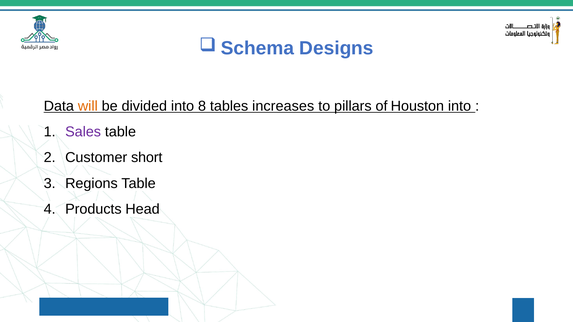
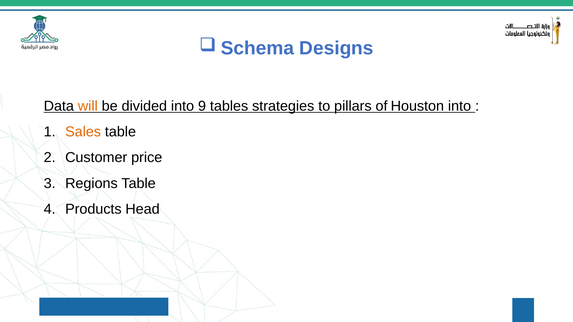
8: 8 -> 9
increases: increases -> strategies
Sales colour: purple -> orange
short: short -> price
